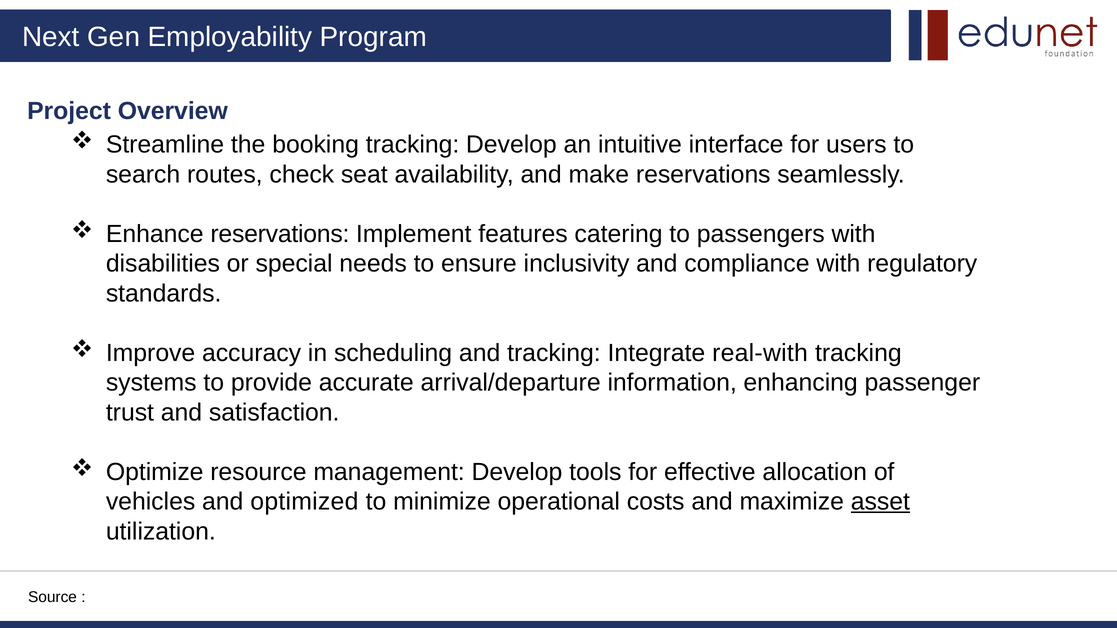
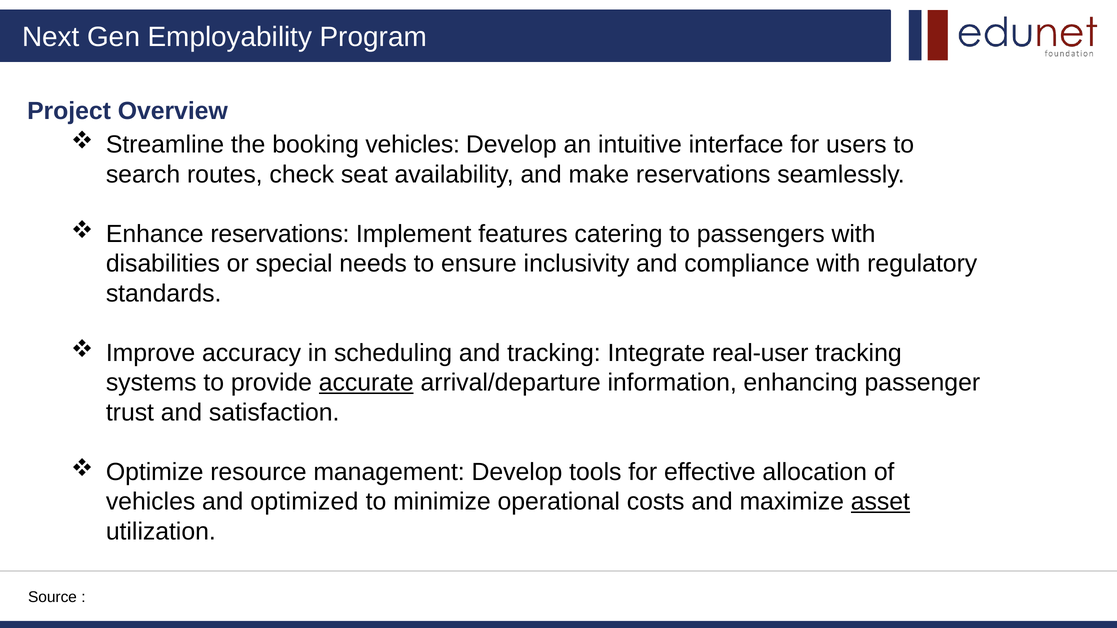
booking tracking: tracking -> vehicles
real-with: real-with -> real-user
accurate underline: none -> present
